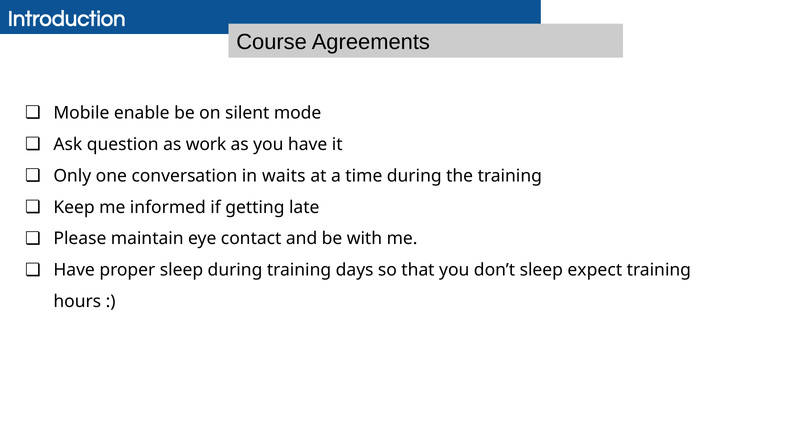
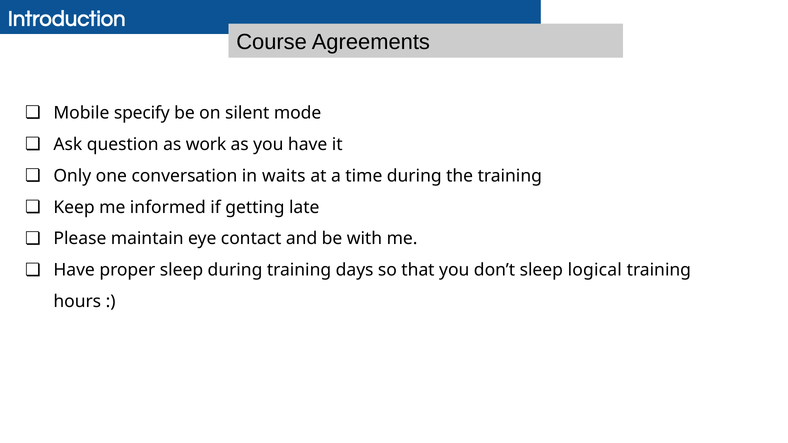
enable: enable -> specify
expect: expect -> logical
